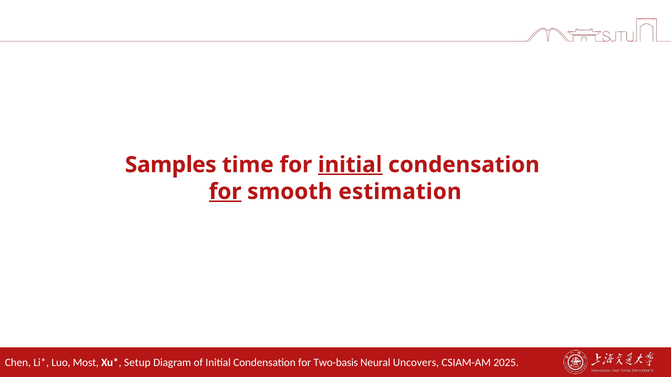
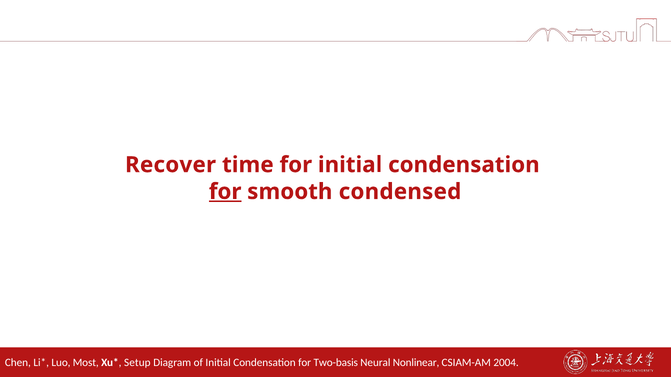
Samples: Samples -> Recover
initial at (350, 165) underline: present -> none
estimation: estimation -> condensed
Uncovers: Uncovers -> Nonlinear
2025: 2025 -> 2004
